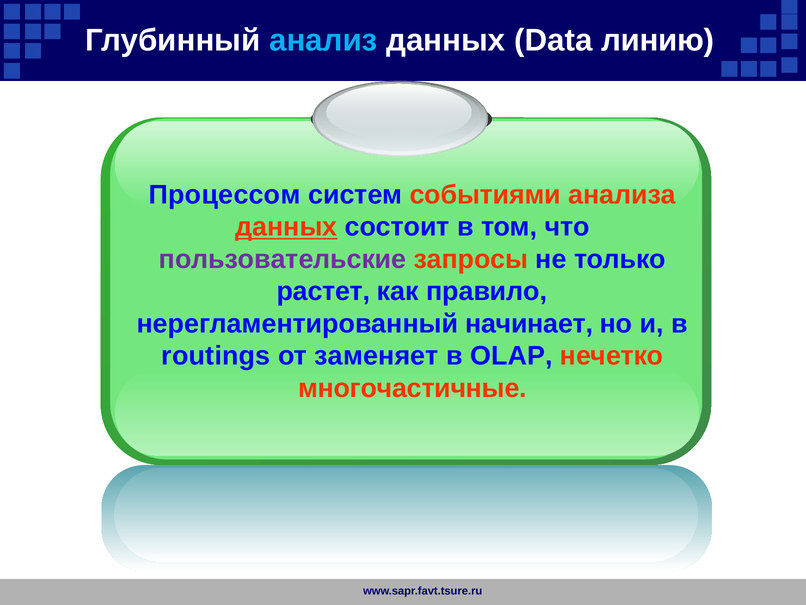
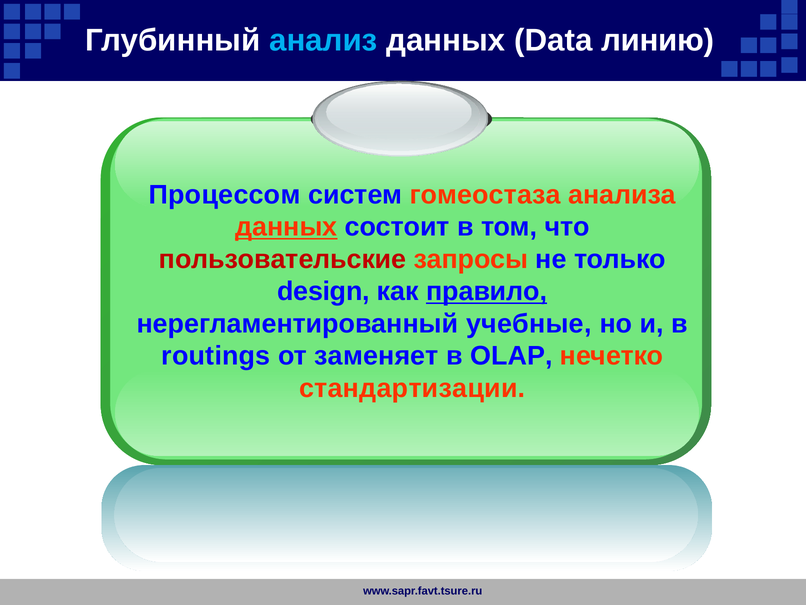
событиями: событиями -> гомеостаза
пользовательские colour: purple -> red
растет: растет -> design
правило underline: none -> present
начинает: начинает -> учебные
многочастичные: многочастичные -> стандартизации
